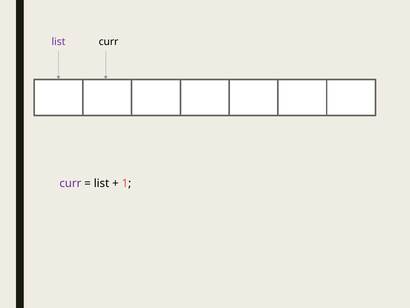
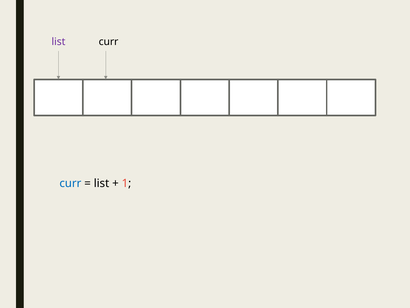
curr at (70, 183) colour: purple -> blue
